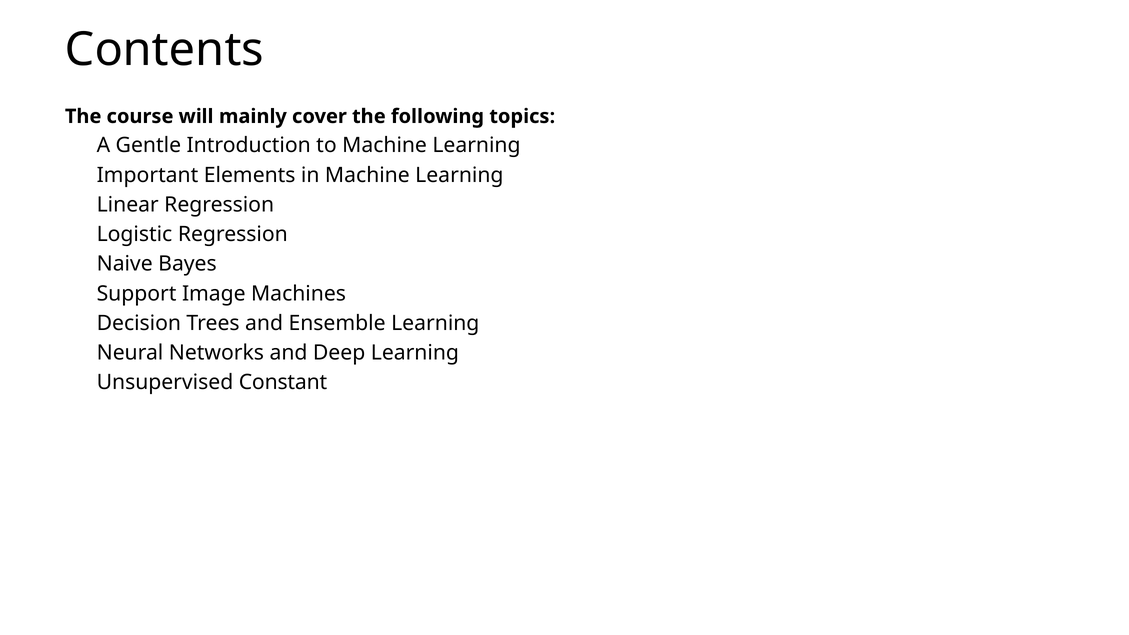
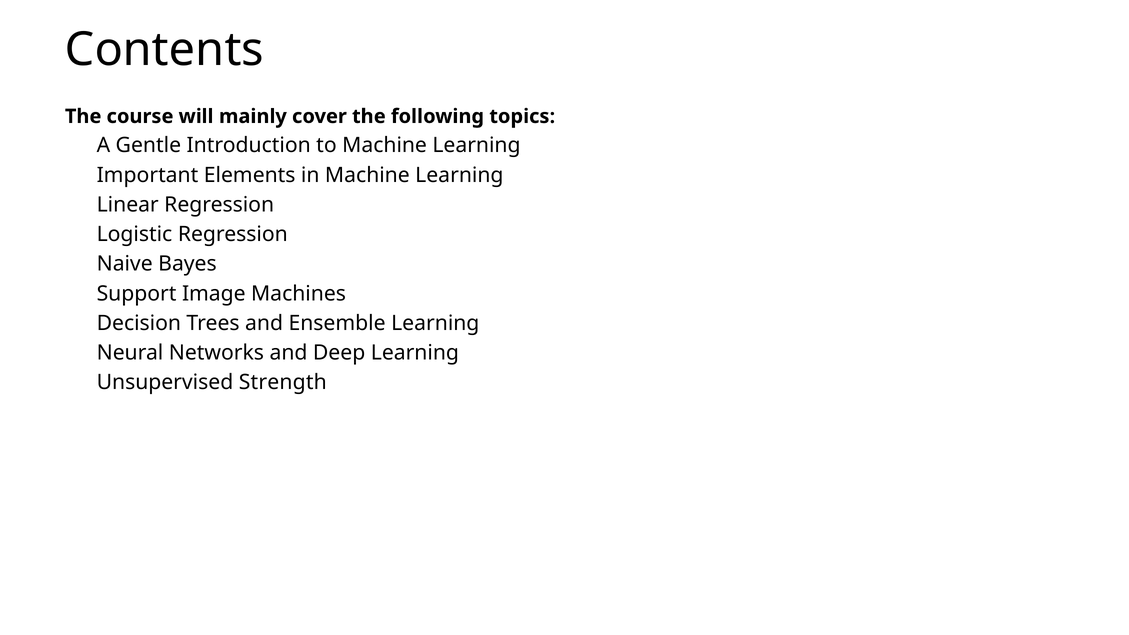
Constant: Constant -> Strength
